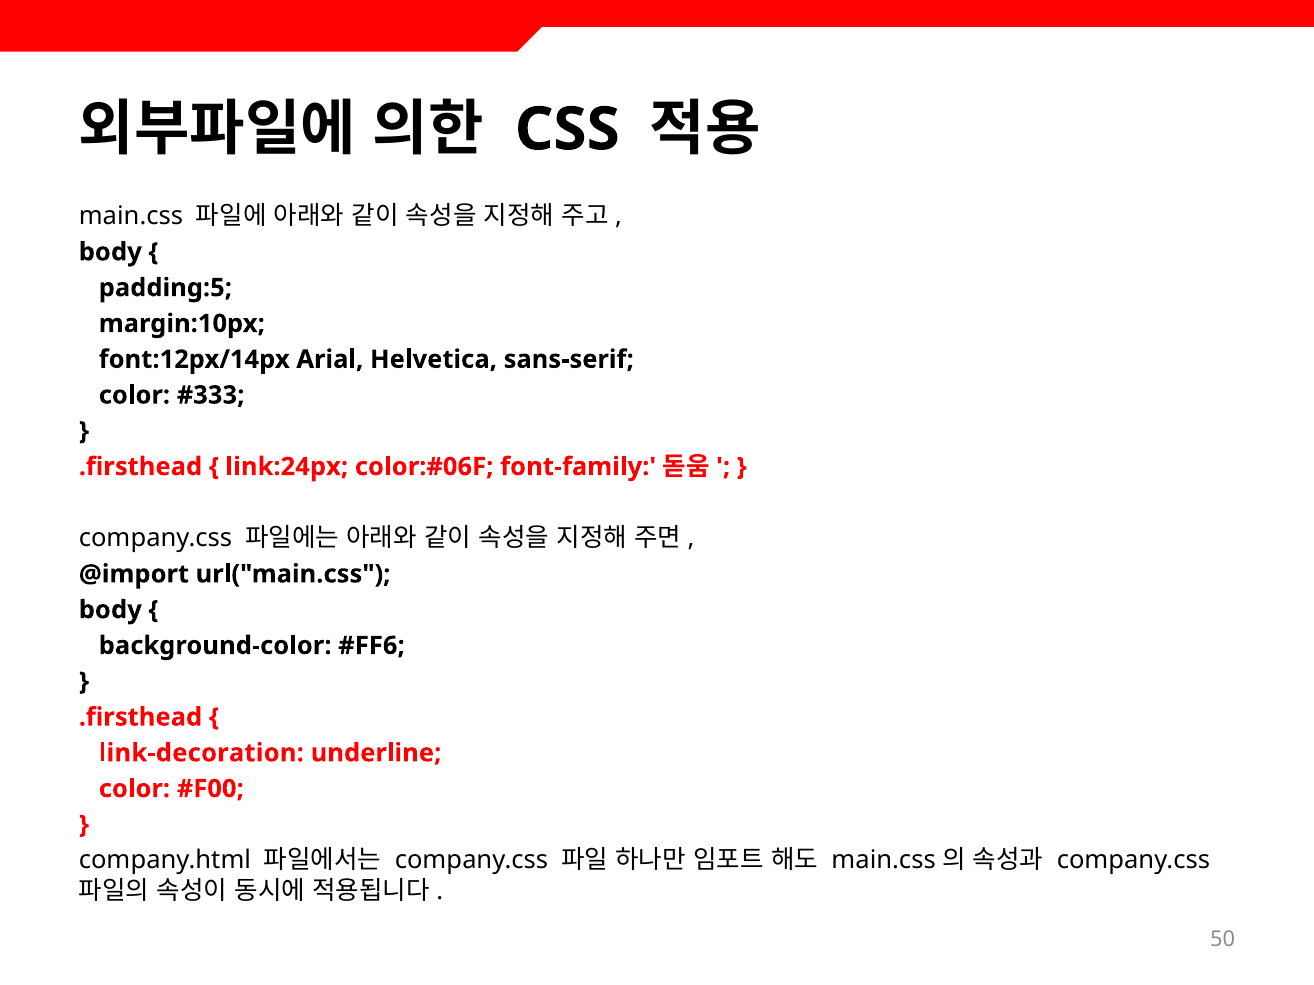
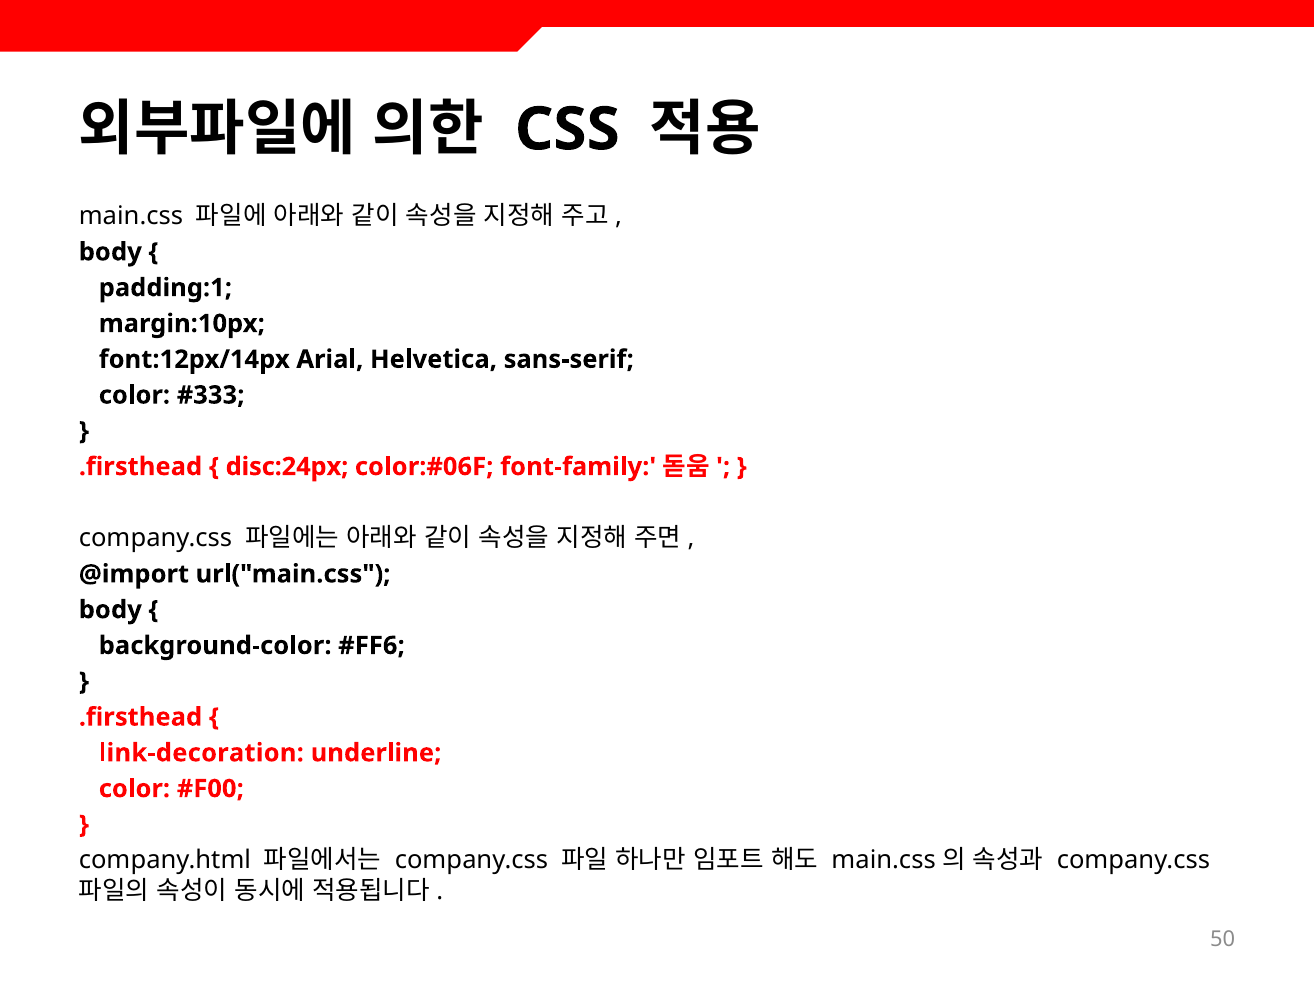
padding:5: padding:5 -> padding:1
link:24px: link:24px -> disc:24px
